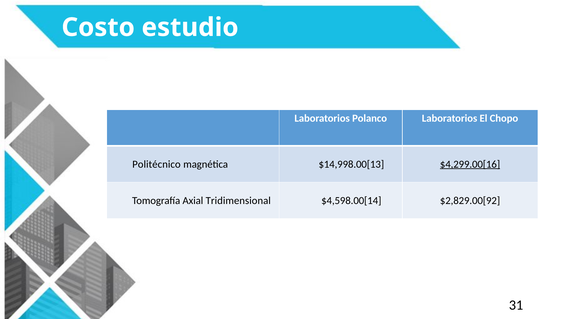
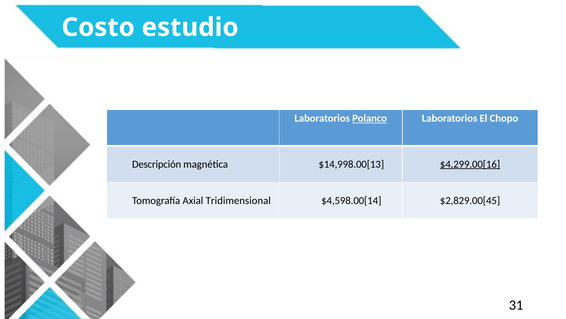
Polanco underline: none -> present
Politécnico: Politécnico -> Descripción
$2,829.00[92: $2,829.00[92 -> $2,829.00[45
